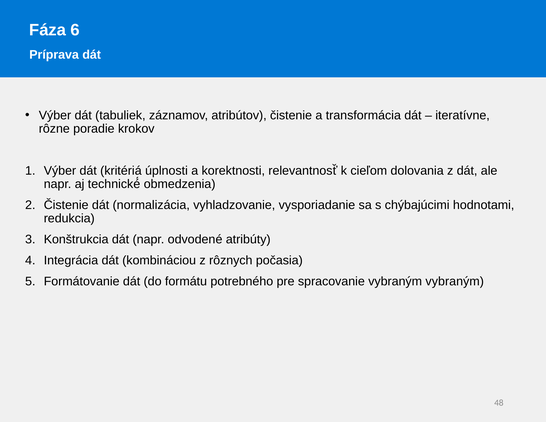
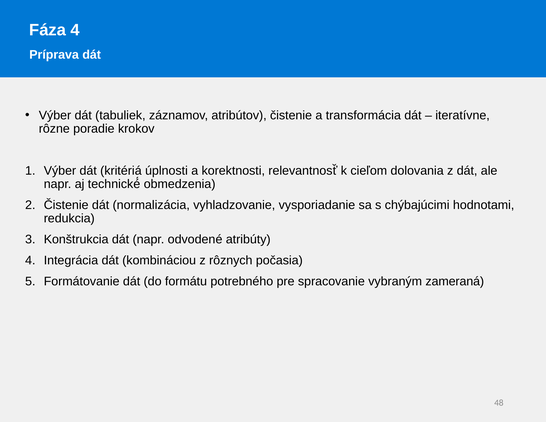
Fáza 6: 6 -> 4
vybraným vybraným: vybraným -> zameraná
